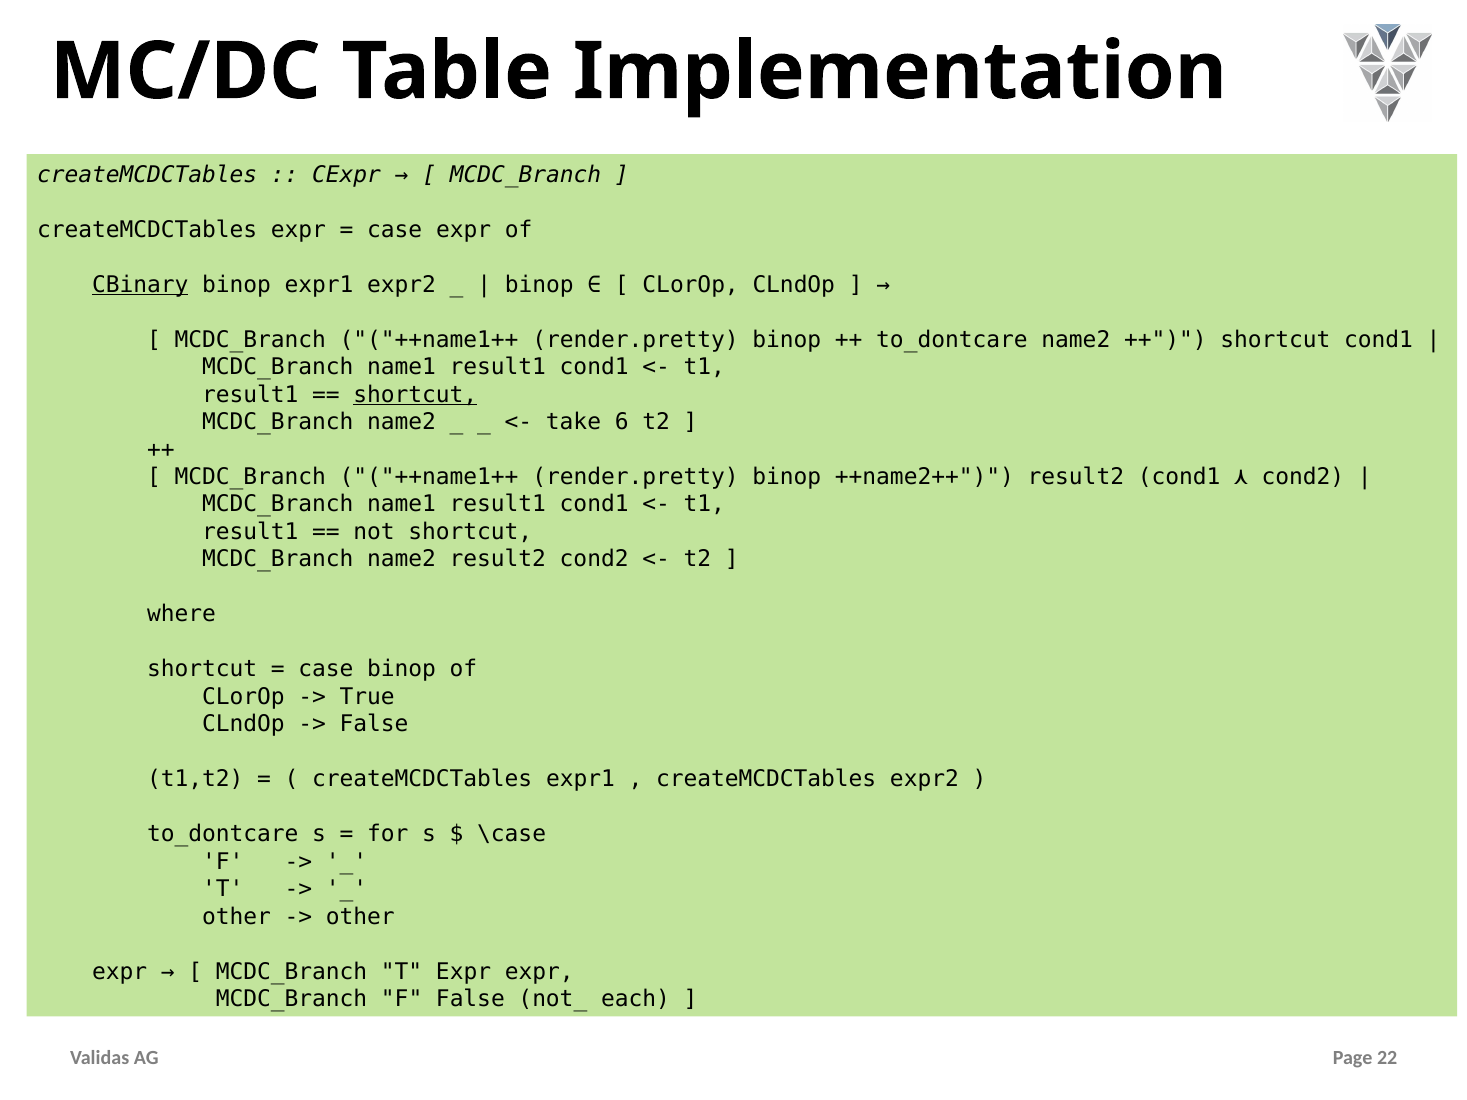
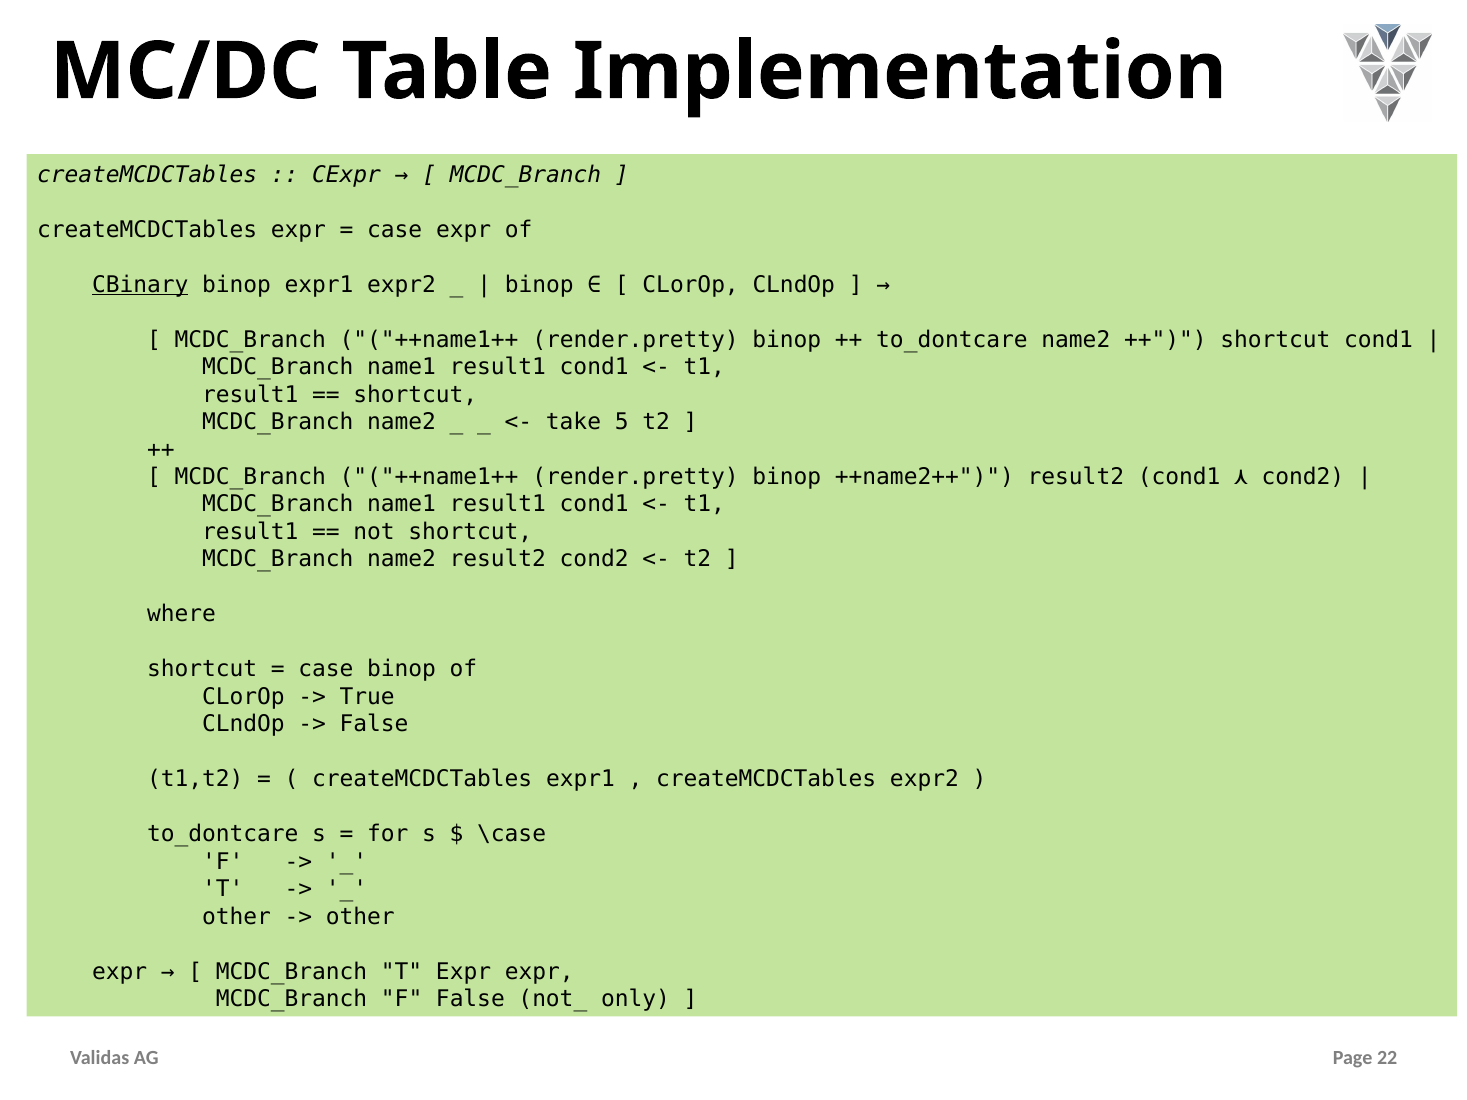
shortcut at (415, 395) underline: present -> none
6: 6 -> 5
each: each -> only
